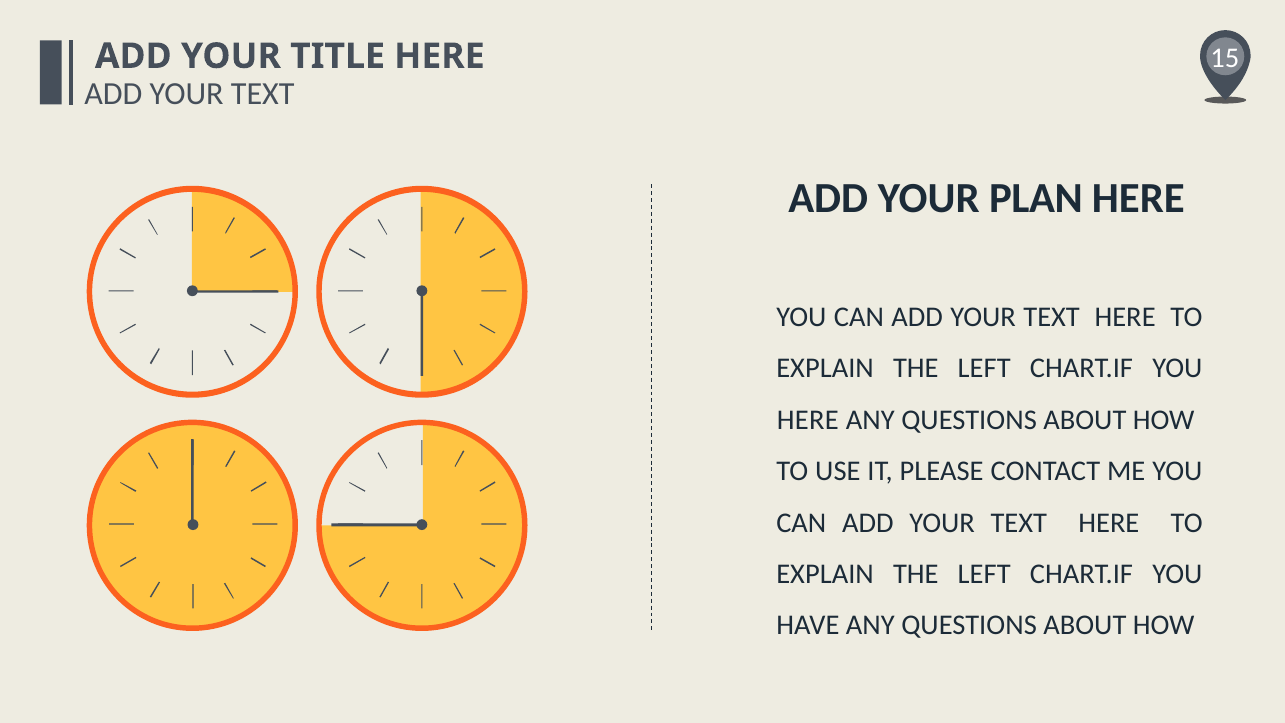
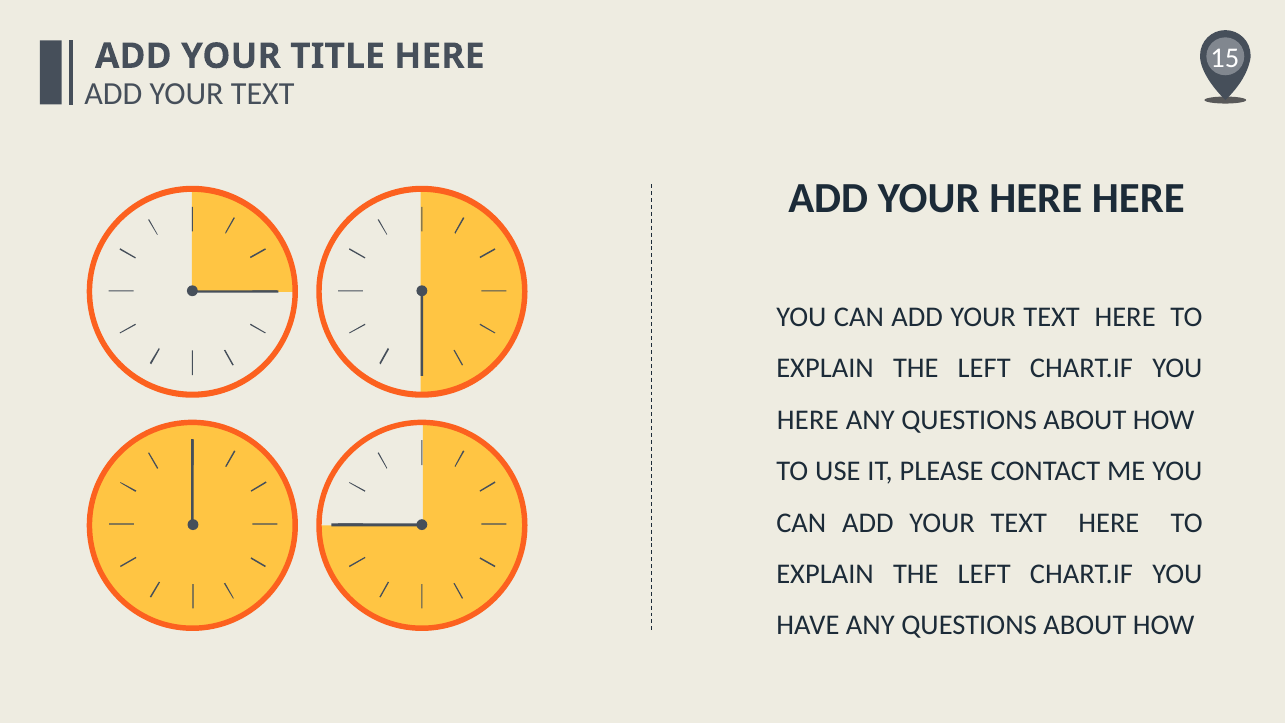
YOUR PLAN: PLAN -> HERE
